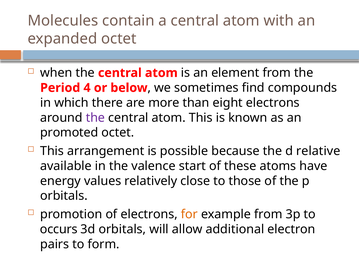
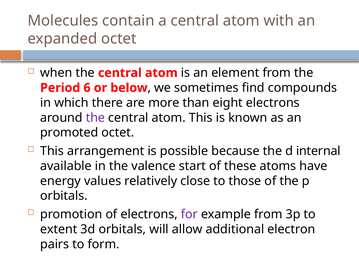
4: 4 -> 6
relative: relative -> internal
for colour: orange -> purple
occurs: occurs -> extent
